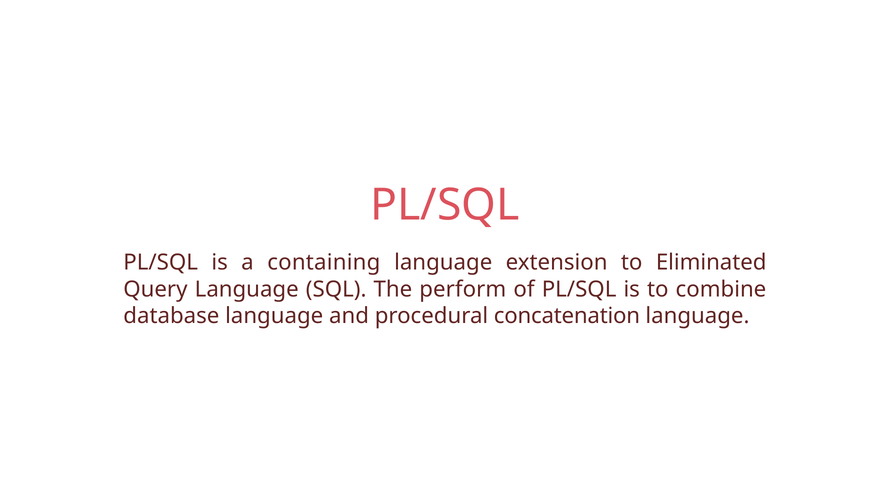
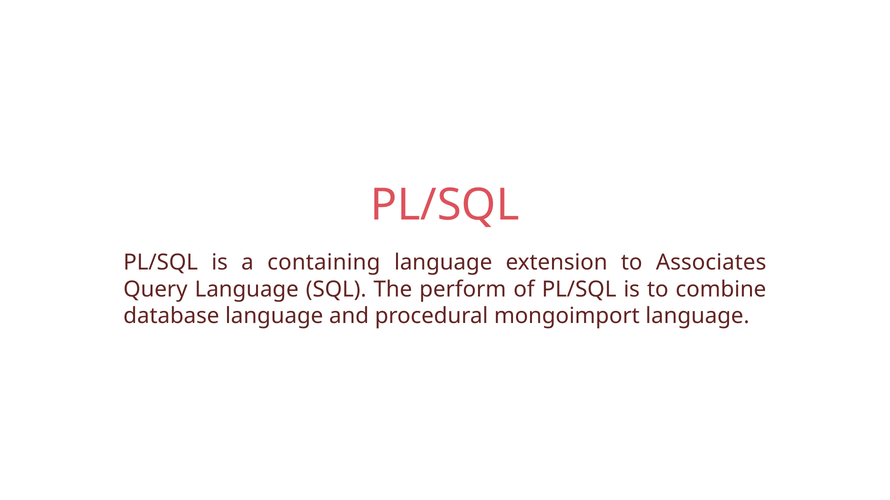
Eliminated: Eliminated -> Associates
concatenation: concatenation -> mongoimport
